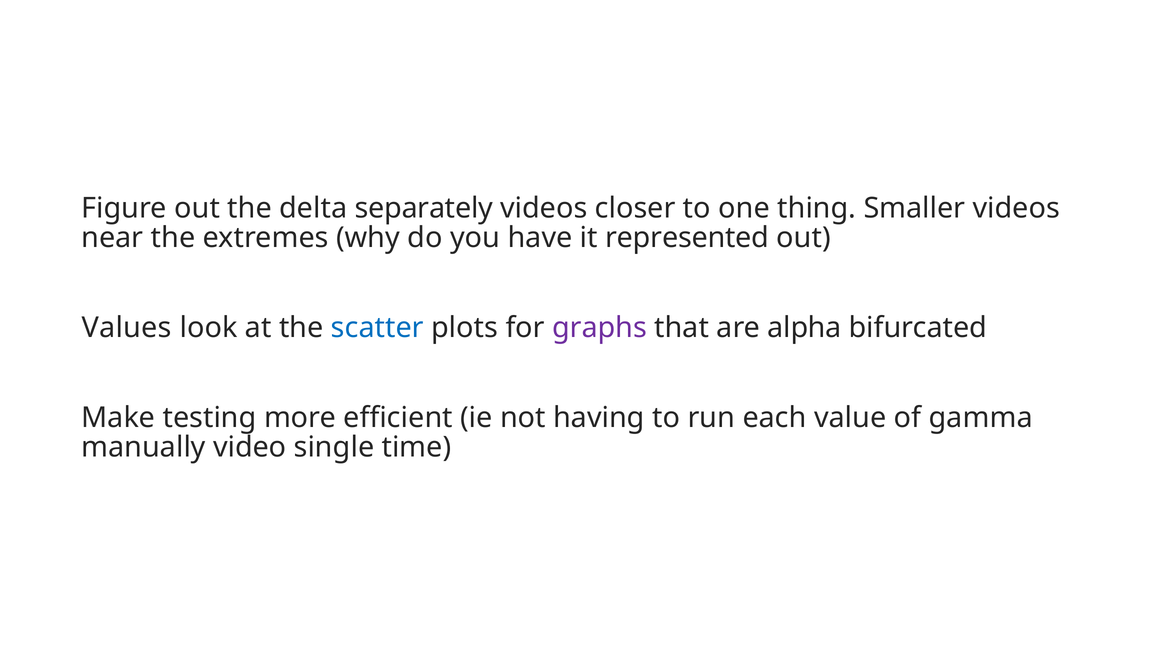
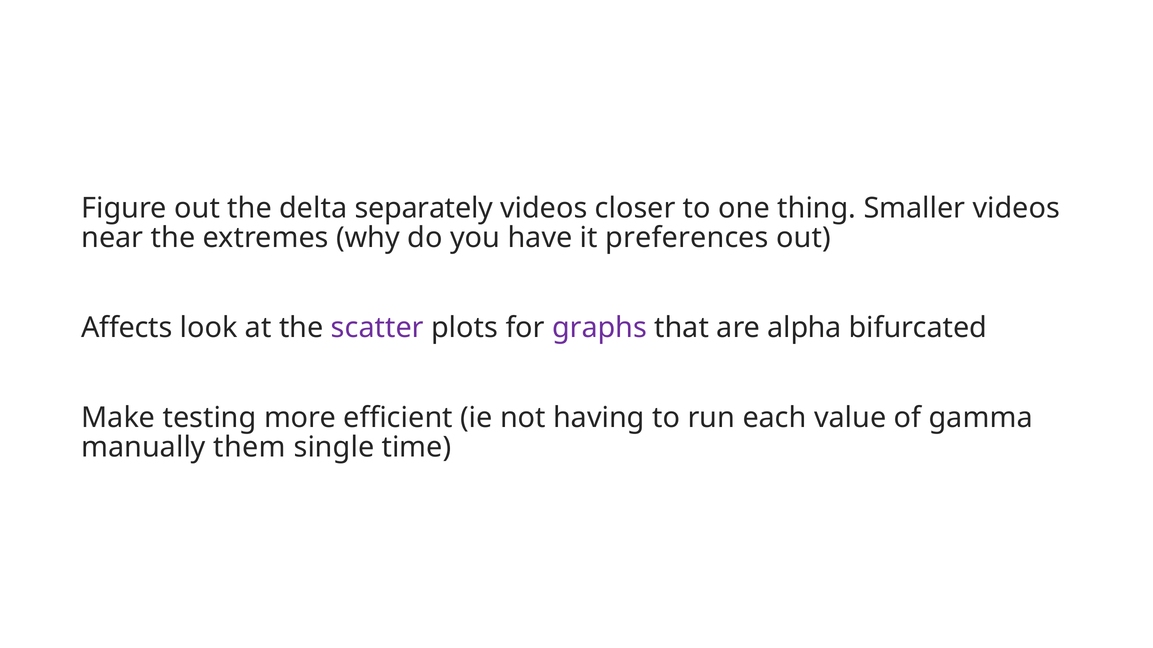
represented: represented -> preferences
Values: Values -> Affects
scatter colour: blue -> purple
video: video -> them
